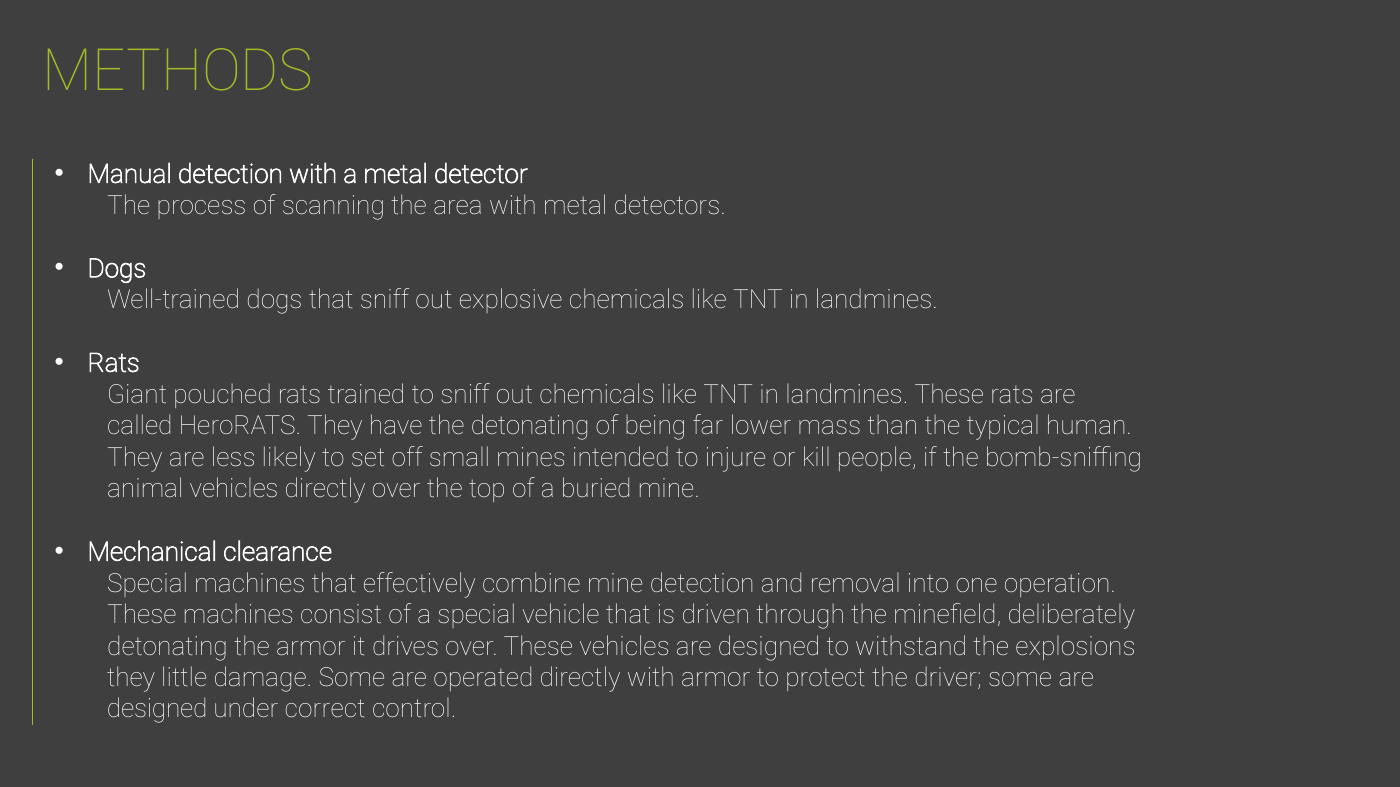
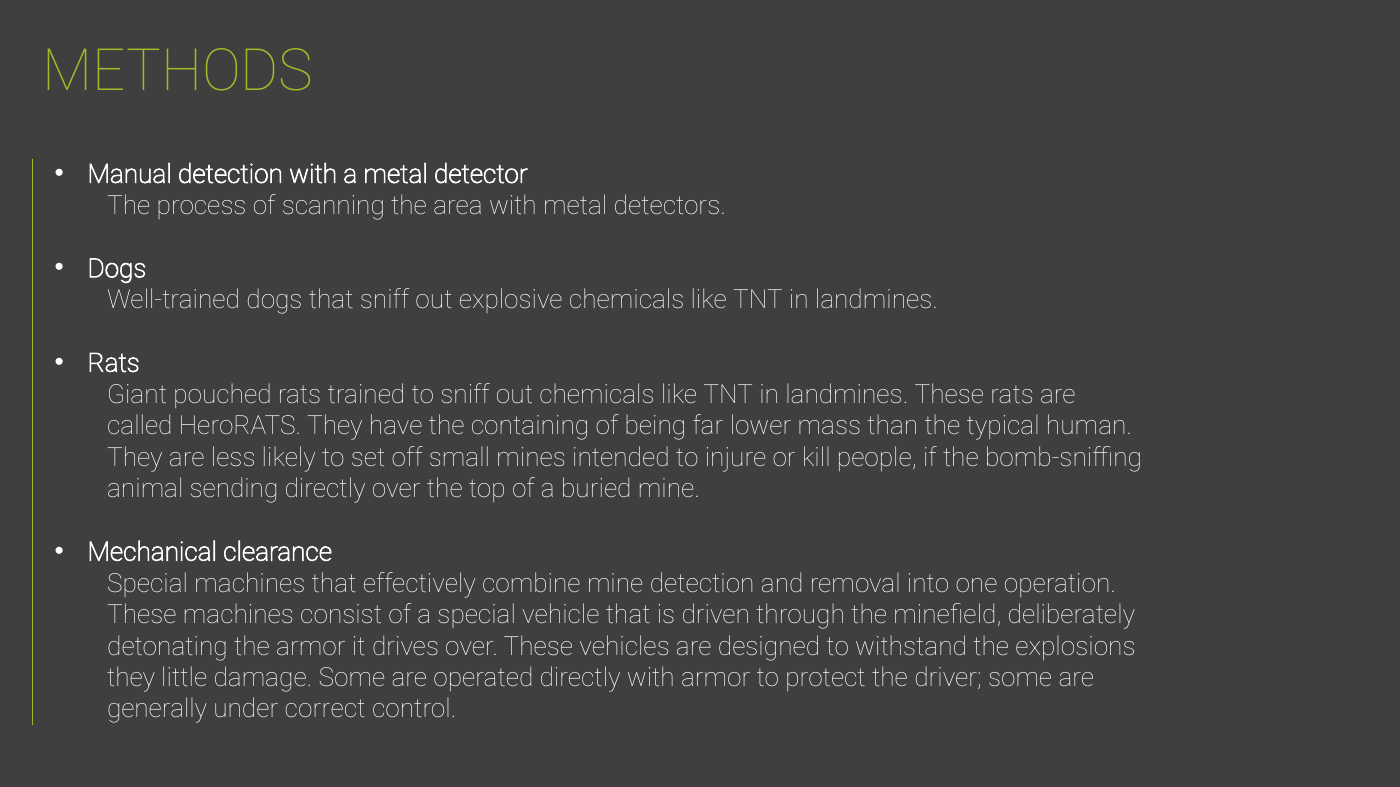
the detonating: detonating -> containing
animal vehicles: vehicles -> sending
designed at (157, 710): designed -> generally
